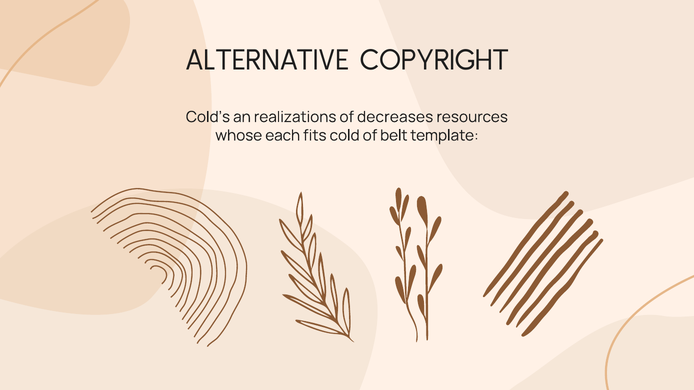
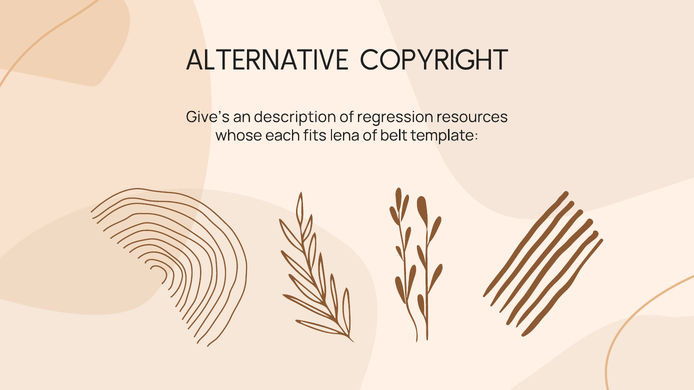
Cold’s: Cold’s -> Give’s
realizations: realizations -> description
decreases: decreases -> regression
cold: cold -> lena
